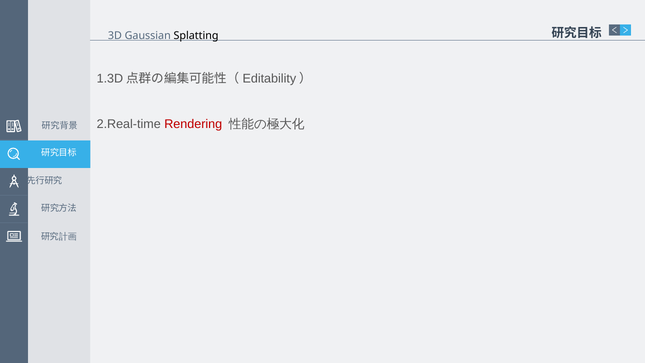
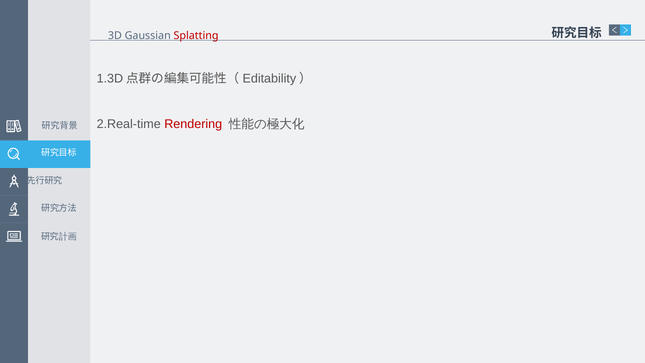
Splatting colour: black -> red
